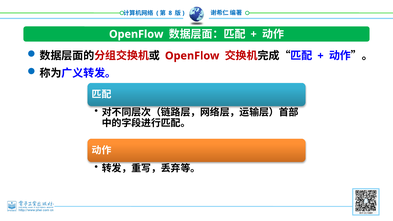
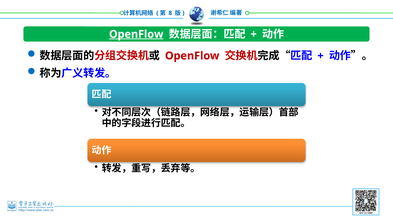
OpenFlow at (136, 34) underline: none -> present
